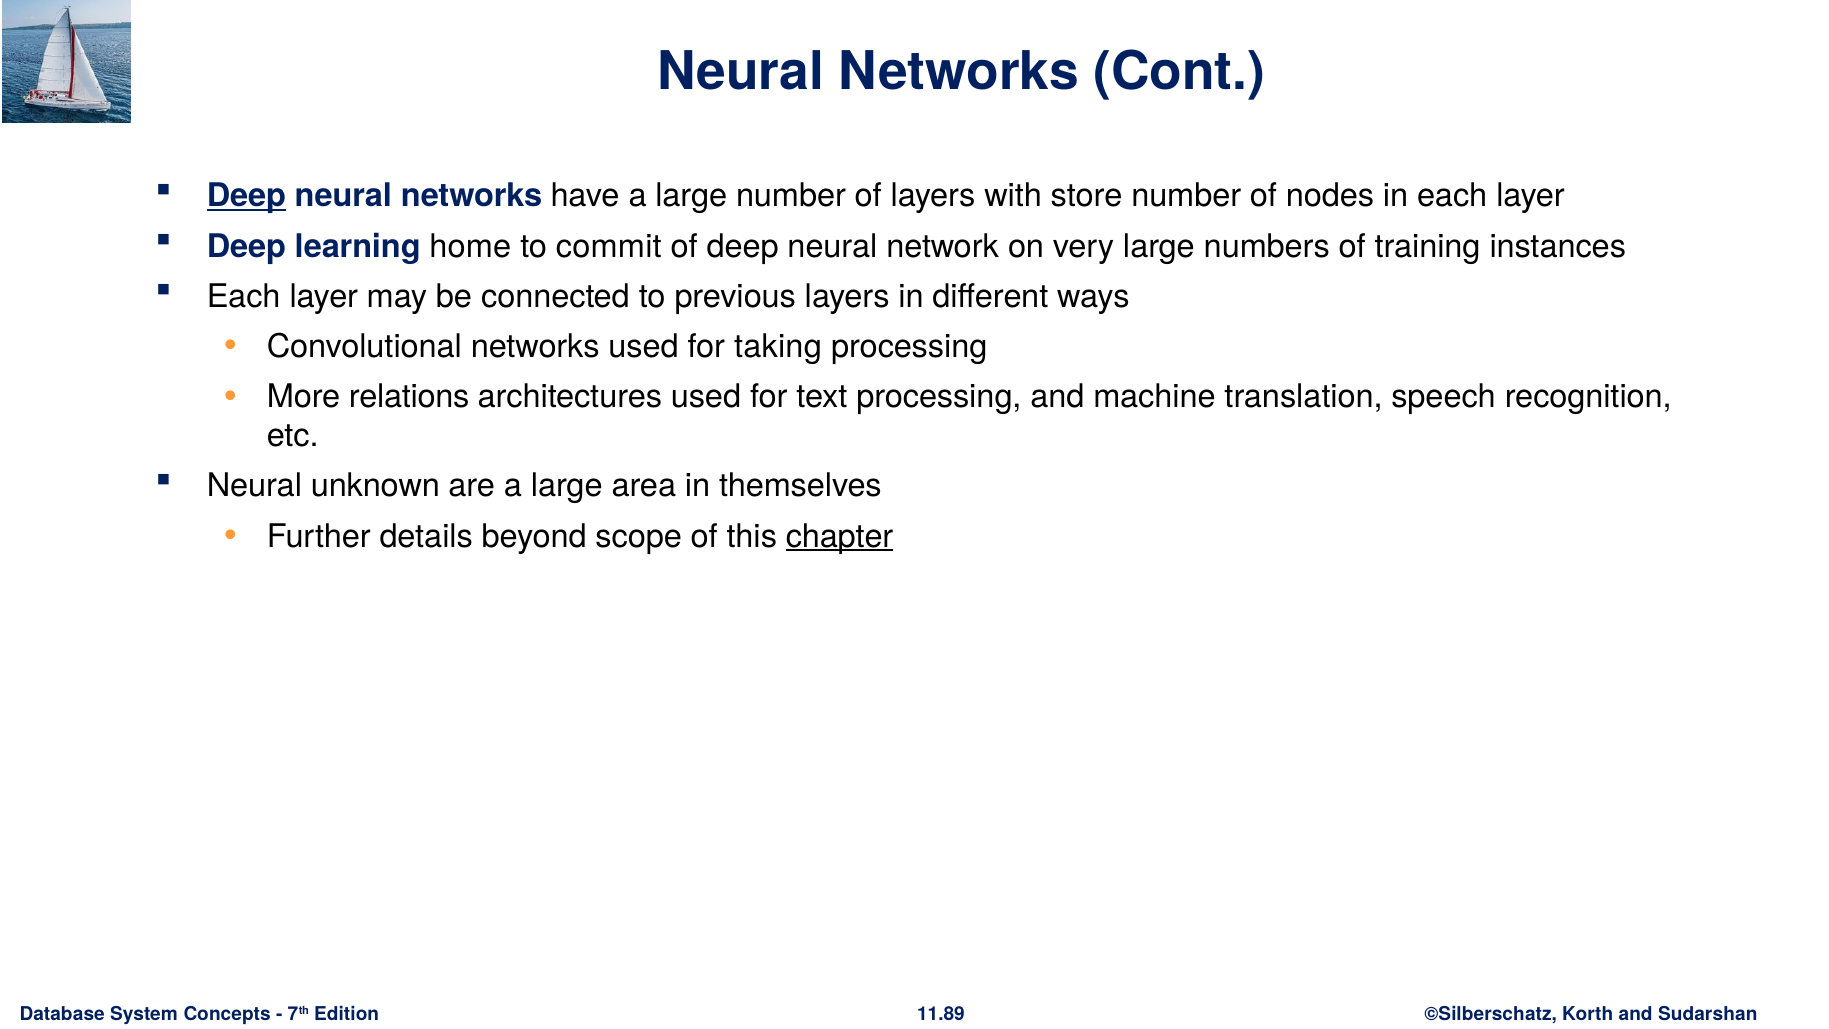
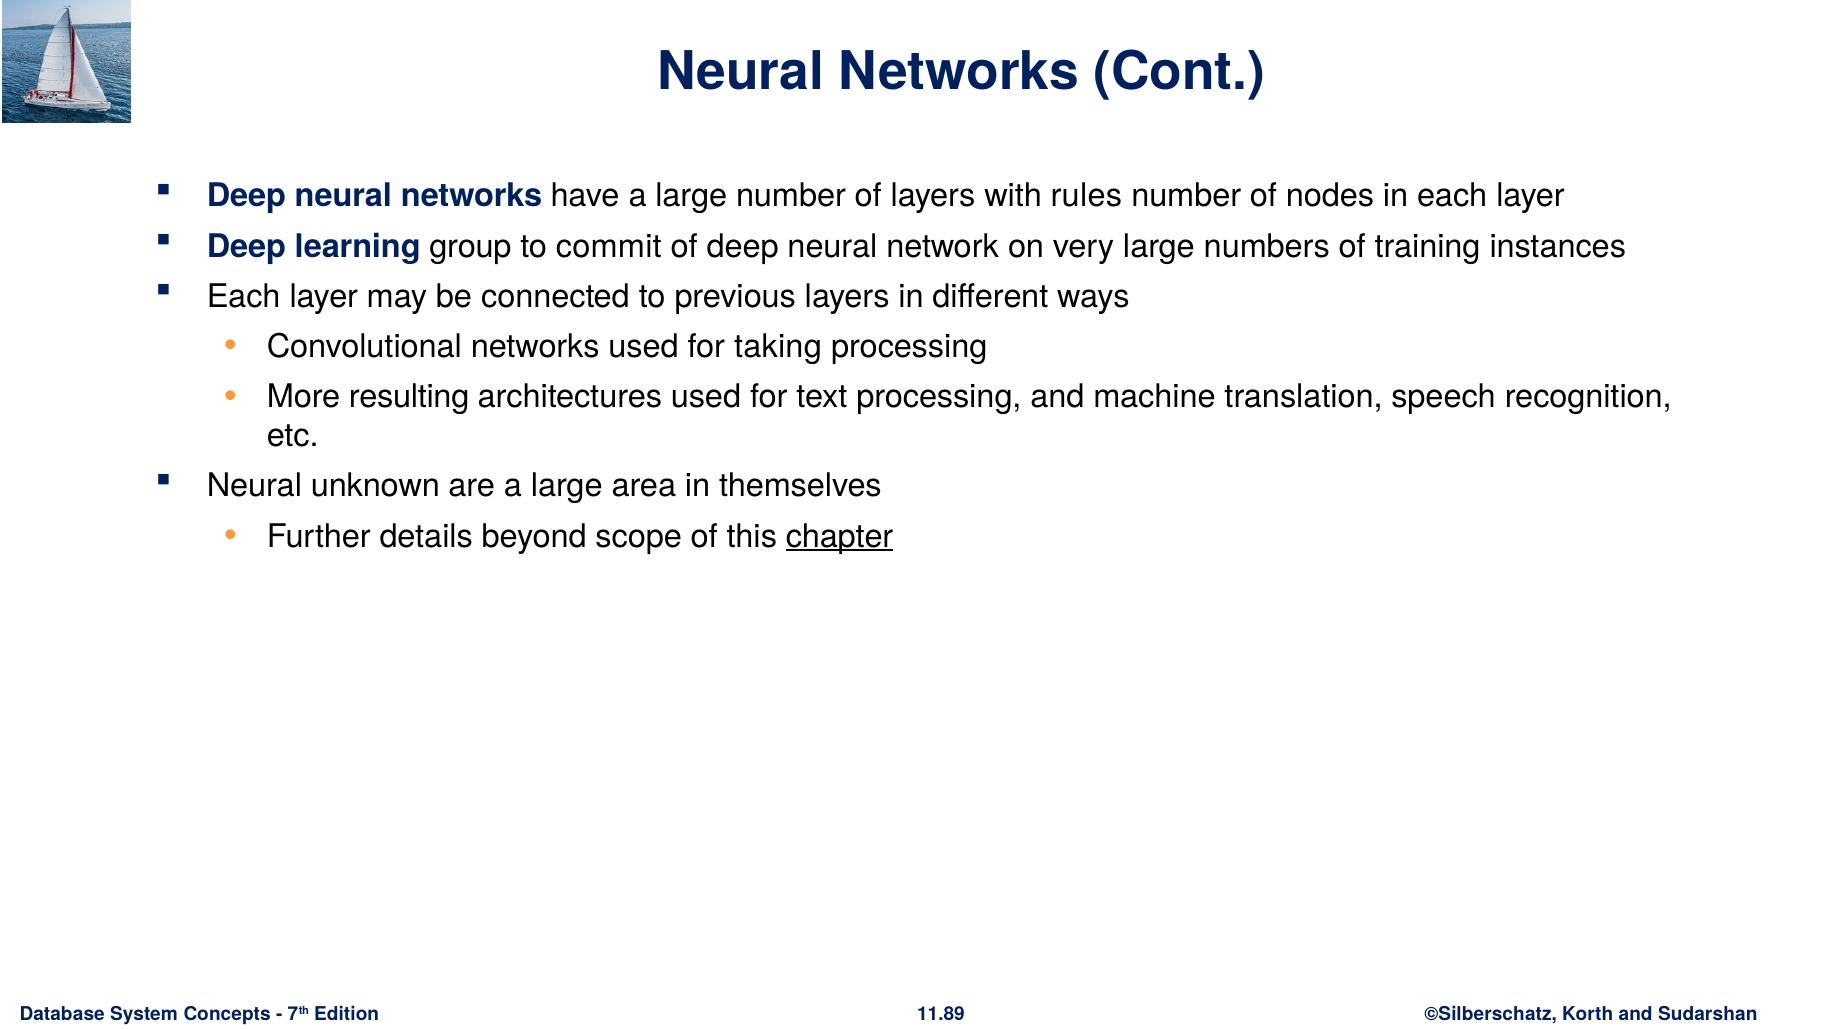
Deep at (246, 196) underline: present -> none
store: store -> rules
home: home -> group
relations: relations -> resulting
